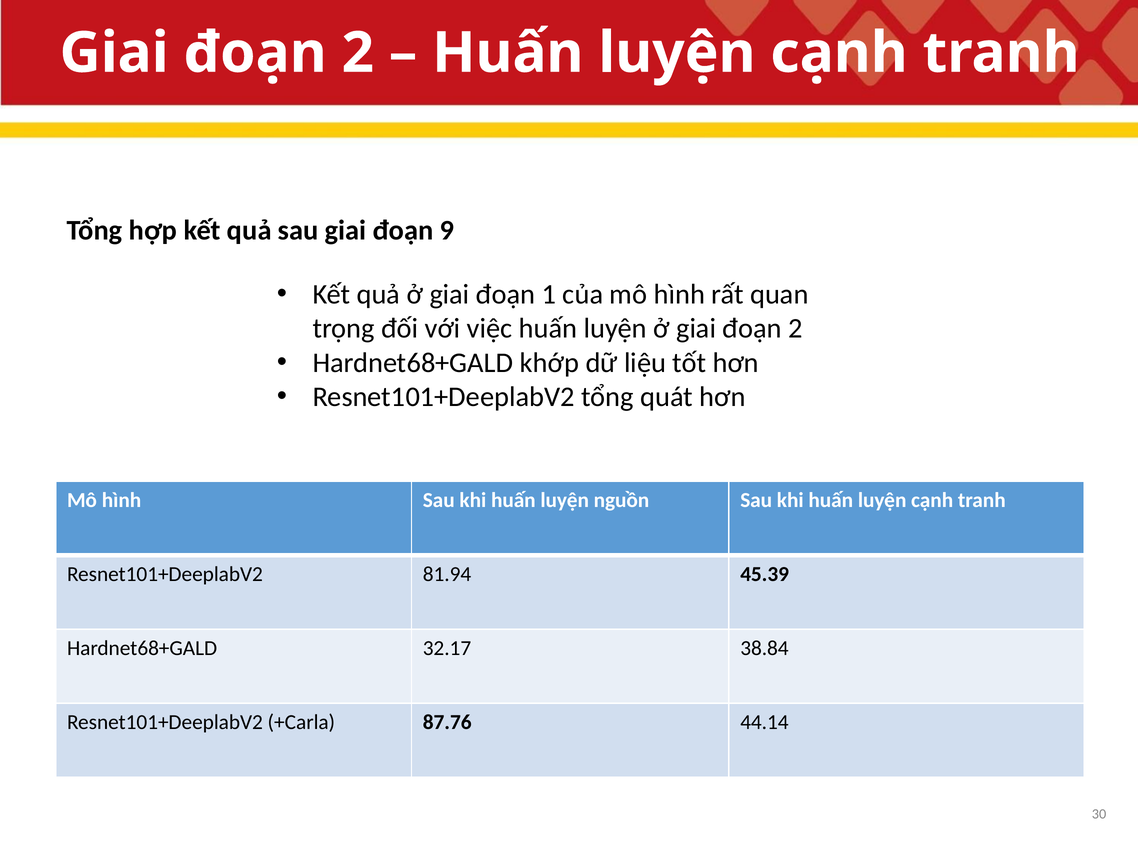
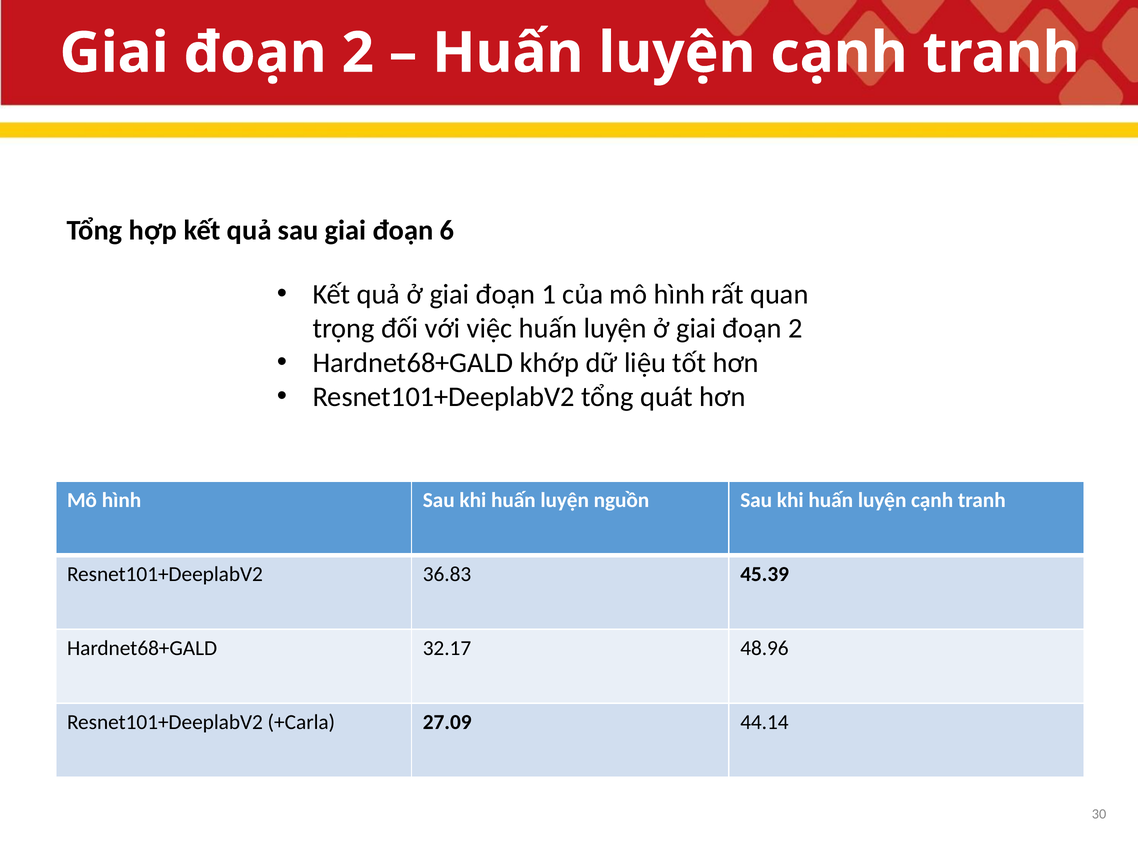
9: 9 -> 6
81.94: 81.94 -> 36.83
38.84: 38.84 -> 48.96
87.76: 87.76 -> 27.09
